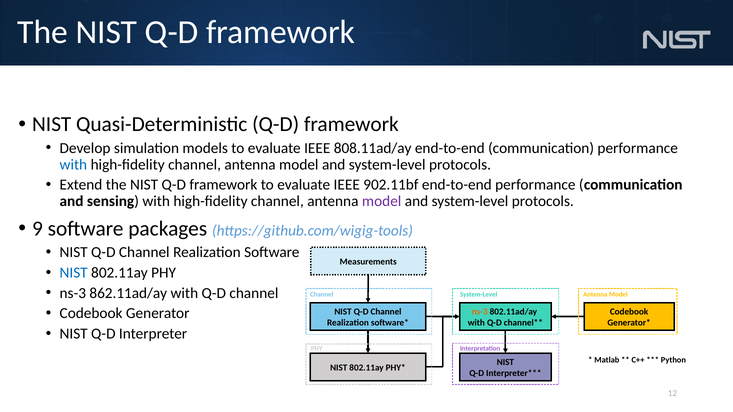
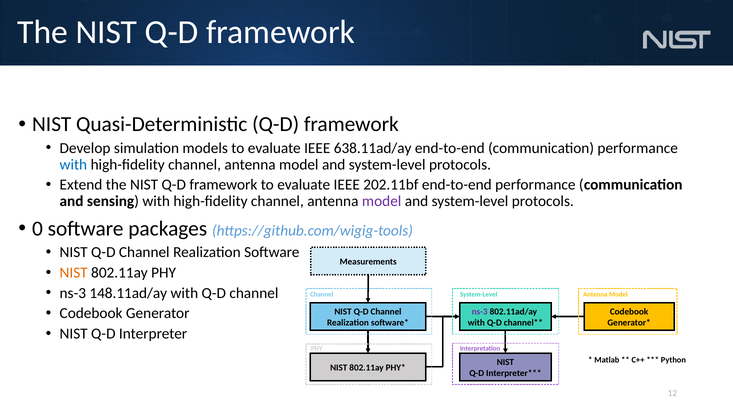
808.11ad/ay: 808.11ad/ay -> 638.11ad/ay
902.11bf: 902.11bf -> 202.11bf
9: 9 -> 0
NIST at (74, 273) colour: blue -> orange
862.11ad/ay: 862.11ad/ay -> 148.11ad/ay
ns-3 at (480, 312) colour: orange -> purple
